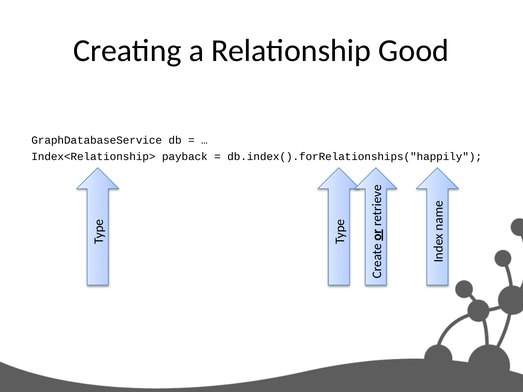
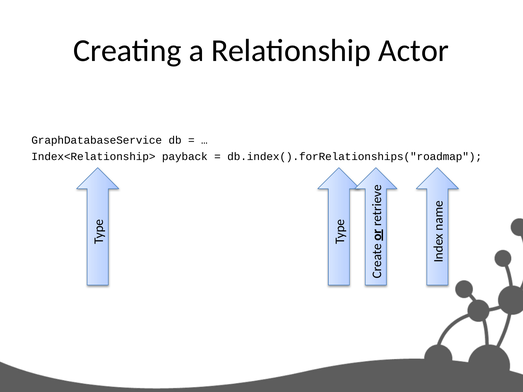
Good: Good -> Actor
db.index().forRelationships("happily: db.index().forRelationships("happily -> db.index().forRelationships("roadmap
